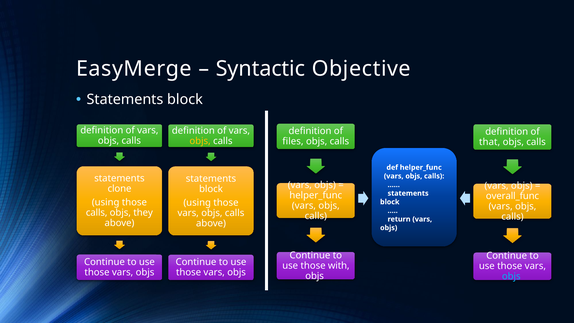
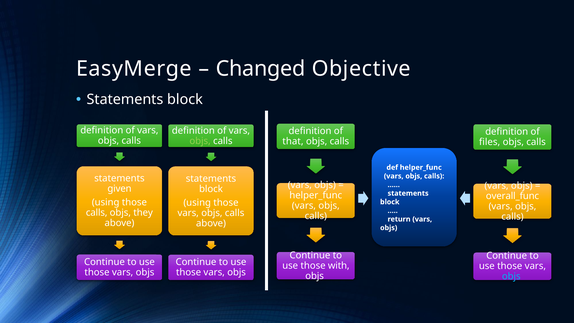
Syntactic: Syntactic -> Changed
objs at (200, 141) colour: yellow -> light green
files: files -> that
that: that -> files
clone: clone -> given
